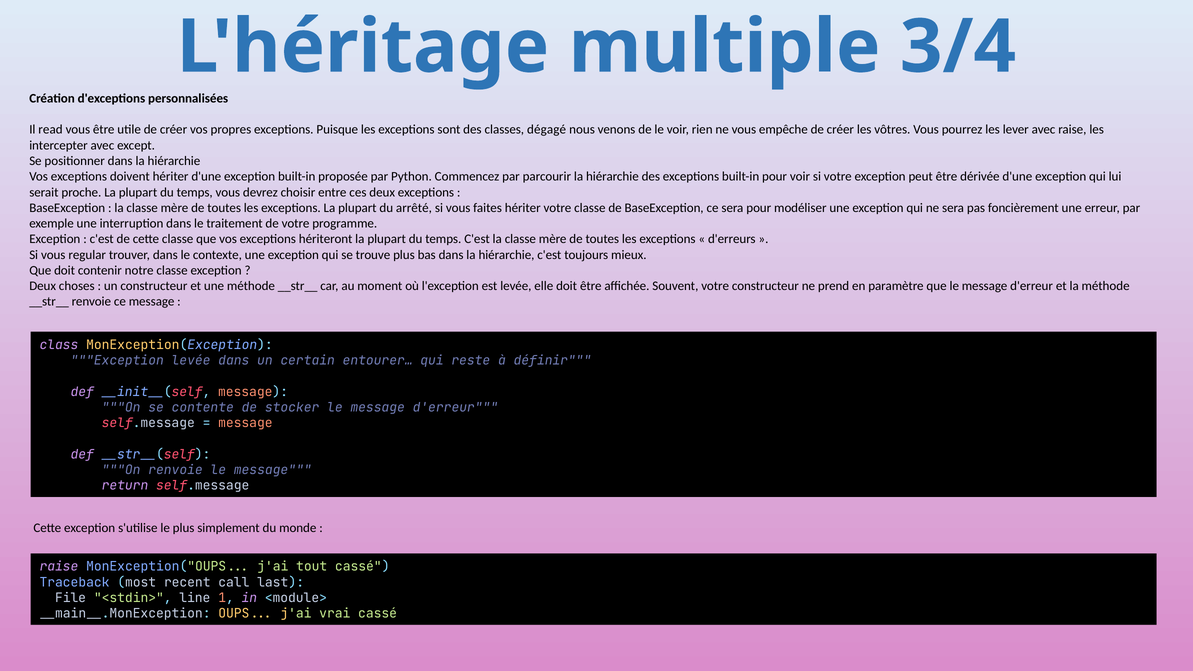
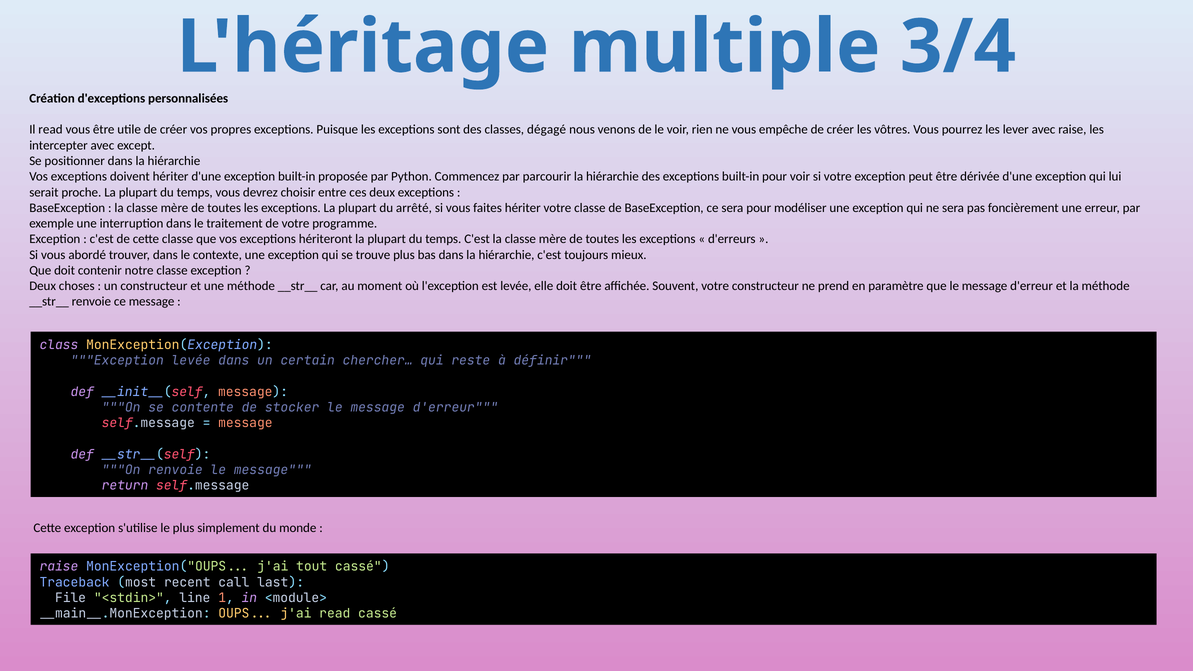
regular: regular -> abordé
entourer…: entourer… -> chercher…
j'ai vrai: vrai -> read
